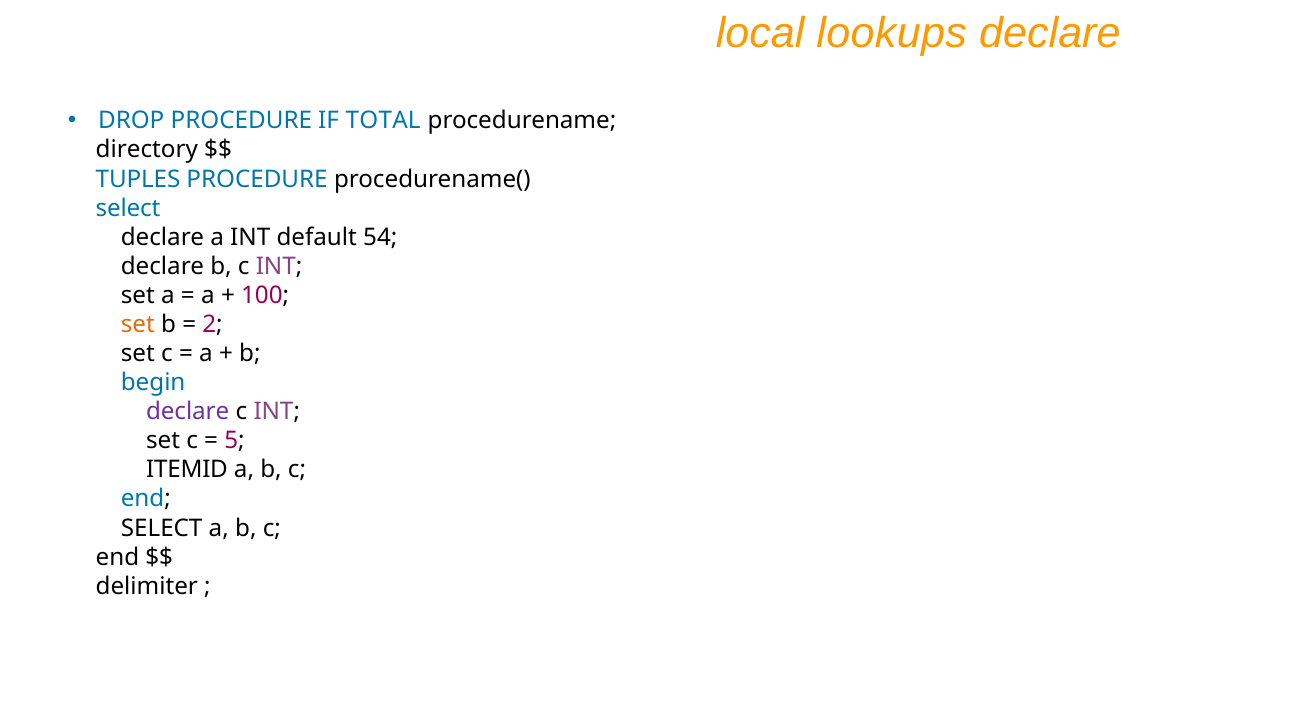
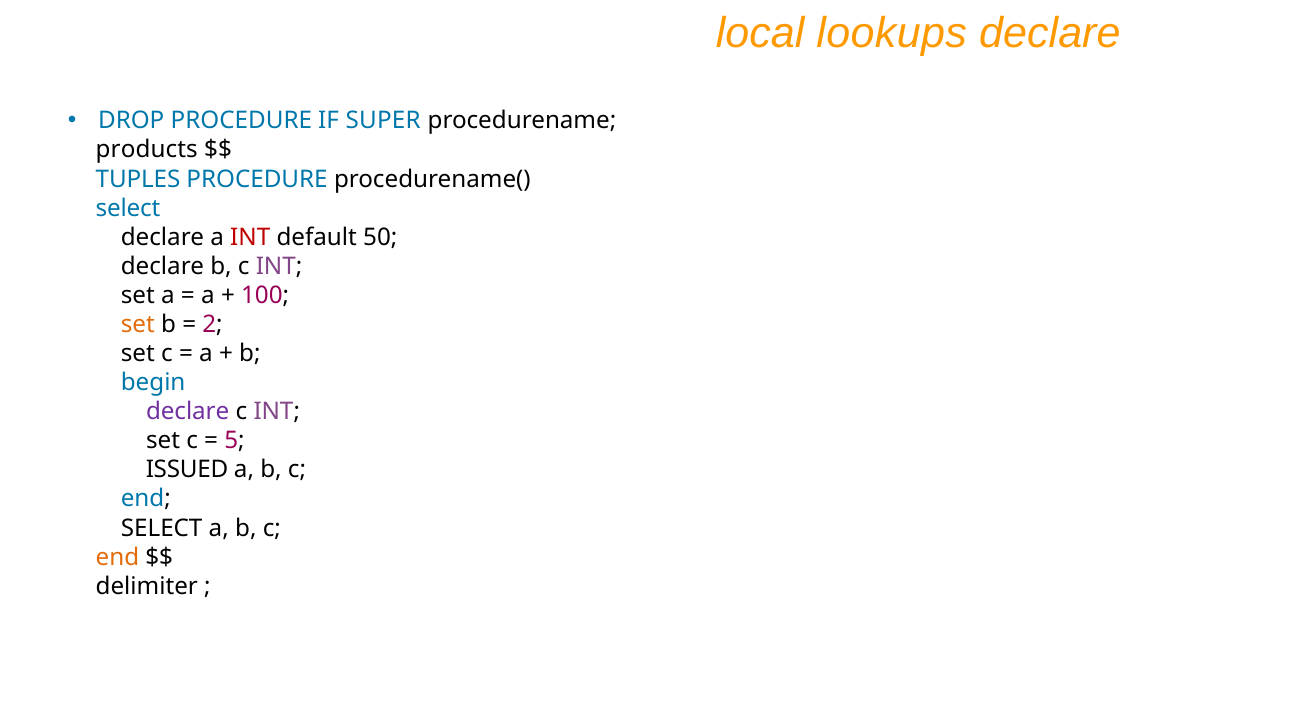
TOTAL: TOTAL -> SUPER
directory: directory -> products
INT at (250, 237) colour: black -> red
54: 54 -> 50
ITEMID: ITEMID -> ISSUED
end at (117, 557) colour: black -> orange
